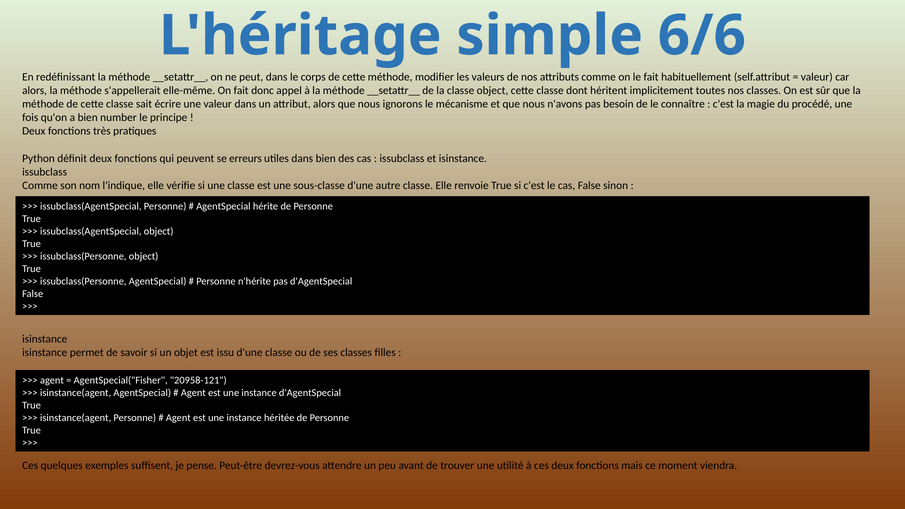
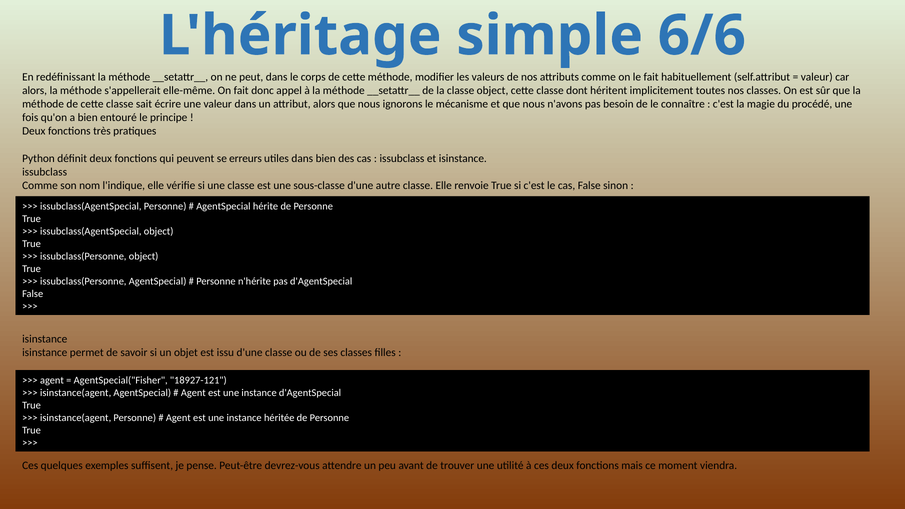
number: number -> entouré
20958-121: 20958-121 -> 18927-121
